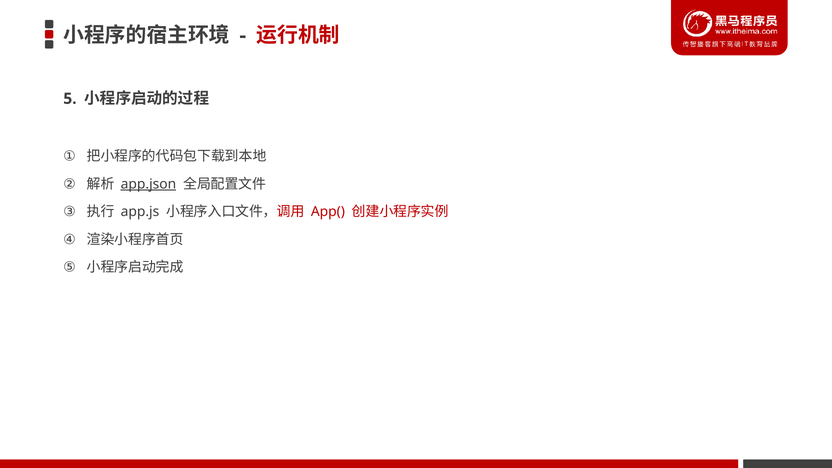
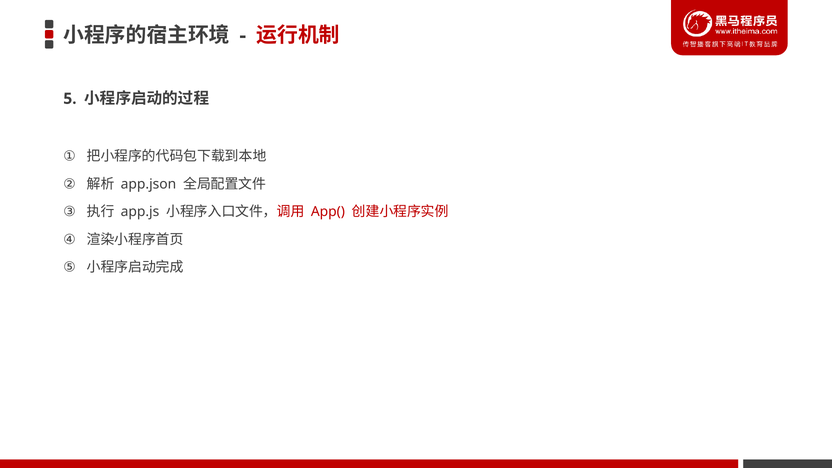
app.json underline: present -> none
